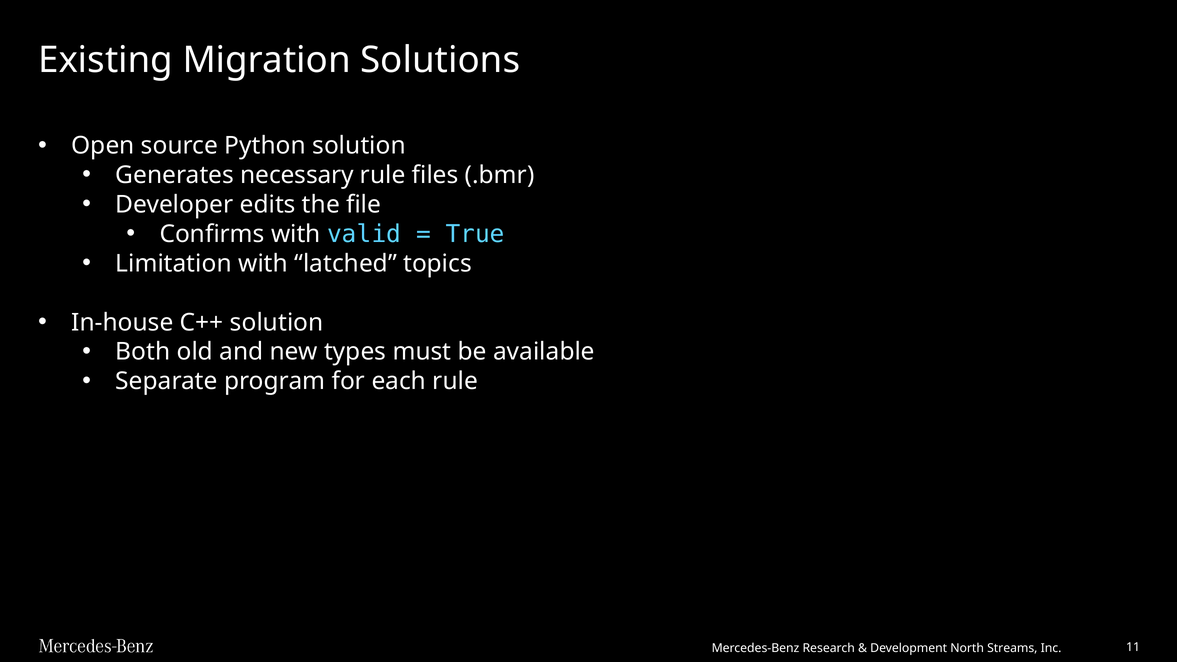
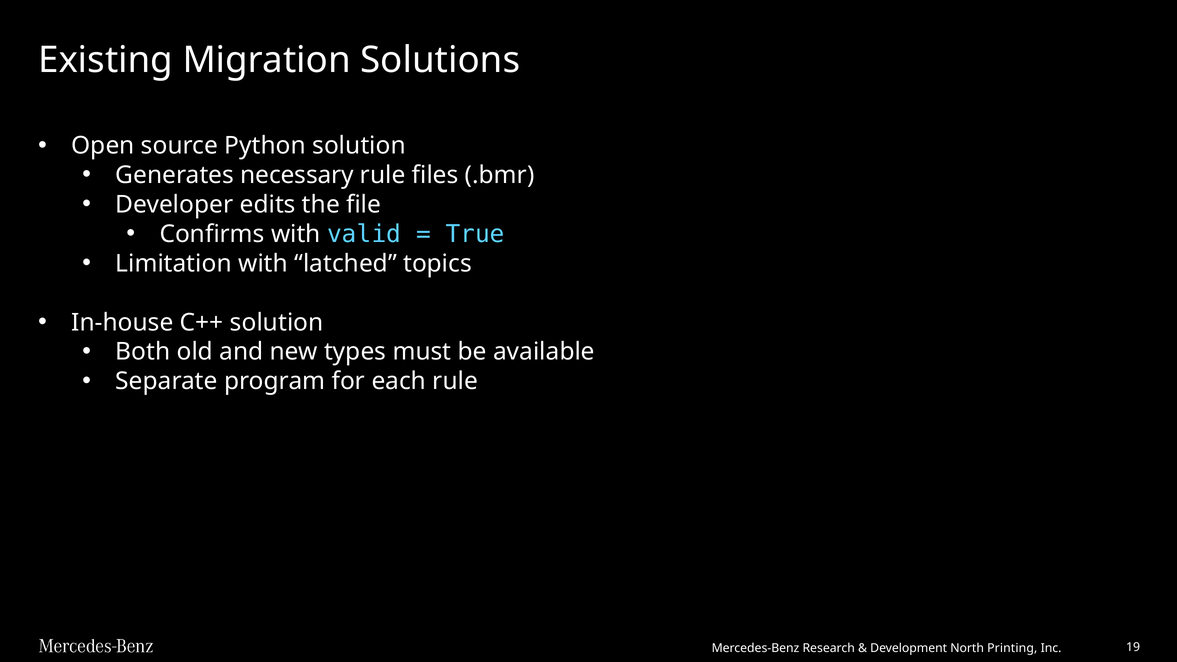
Streams: Streams -> Printing
11: 11 -> 19
